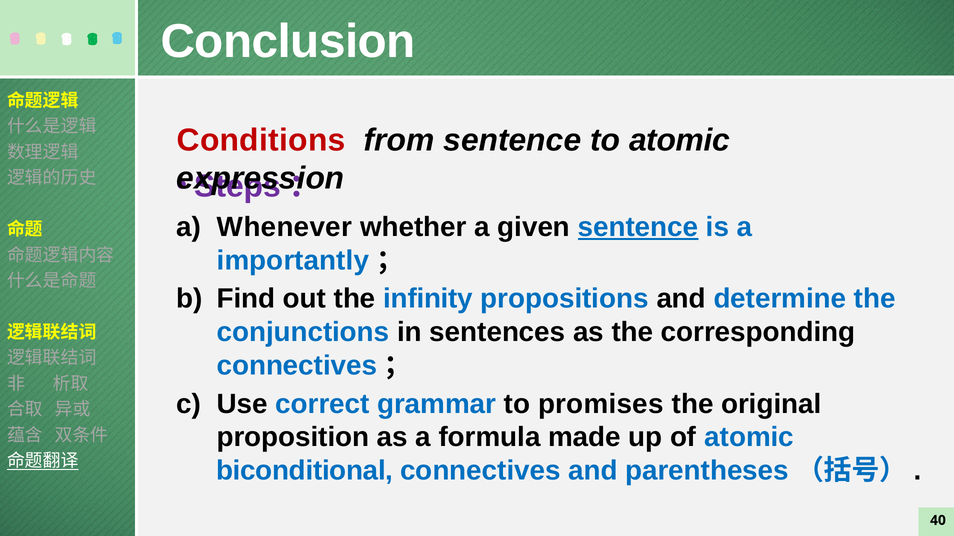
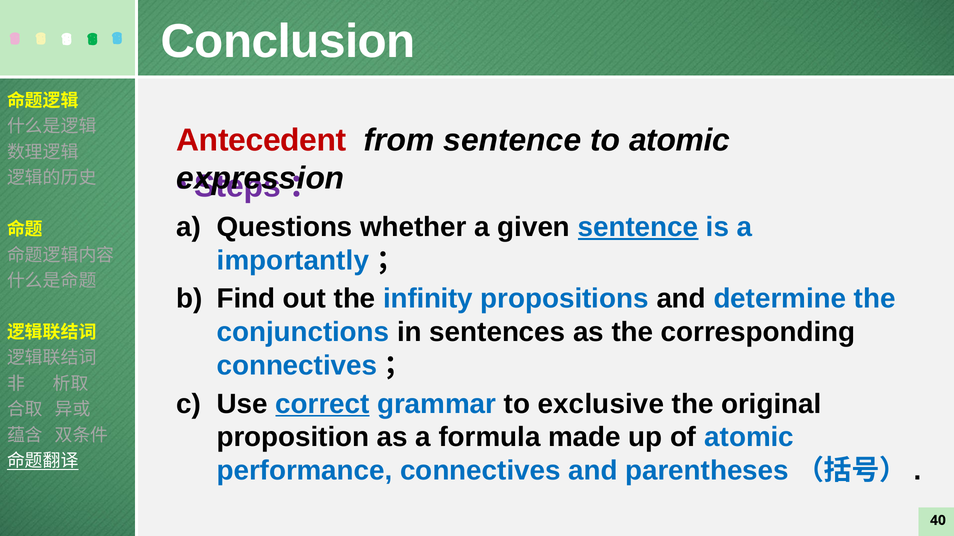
Conditions: Conditions -> Antecedent
Whenever: Whenever -> Questions
correct underline: none -> present
promises: promises -> exclusive
biconditional: biconditional -> performance
